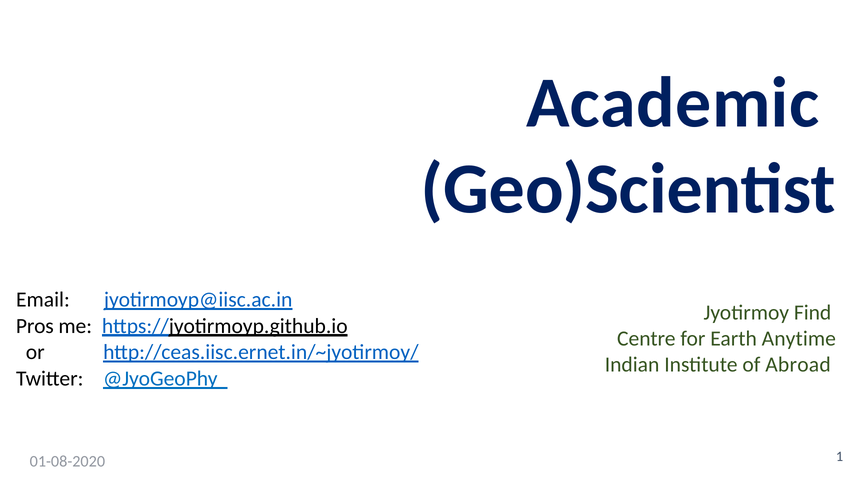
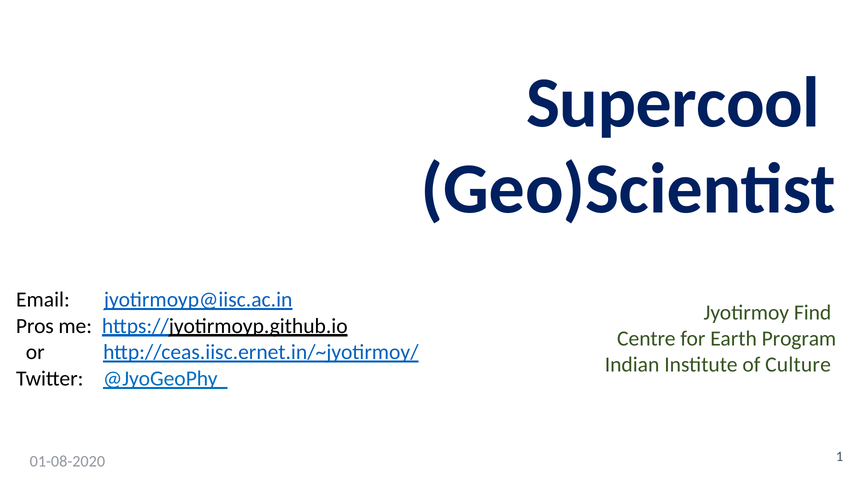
Academic: Academic -> Supercool
Anytime: Anytime -> Program
Abroad: Abroad -> Culture
